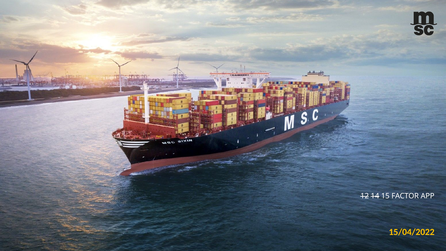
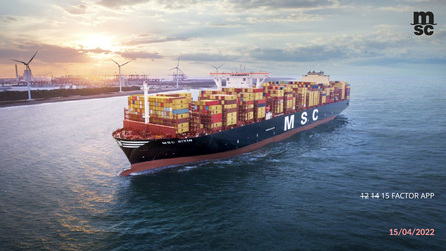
15/04/2022 colour: yellow -> pink
